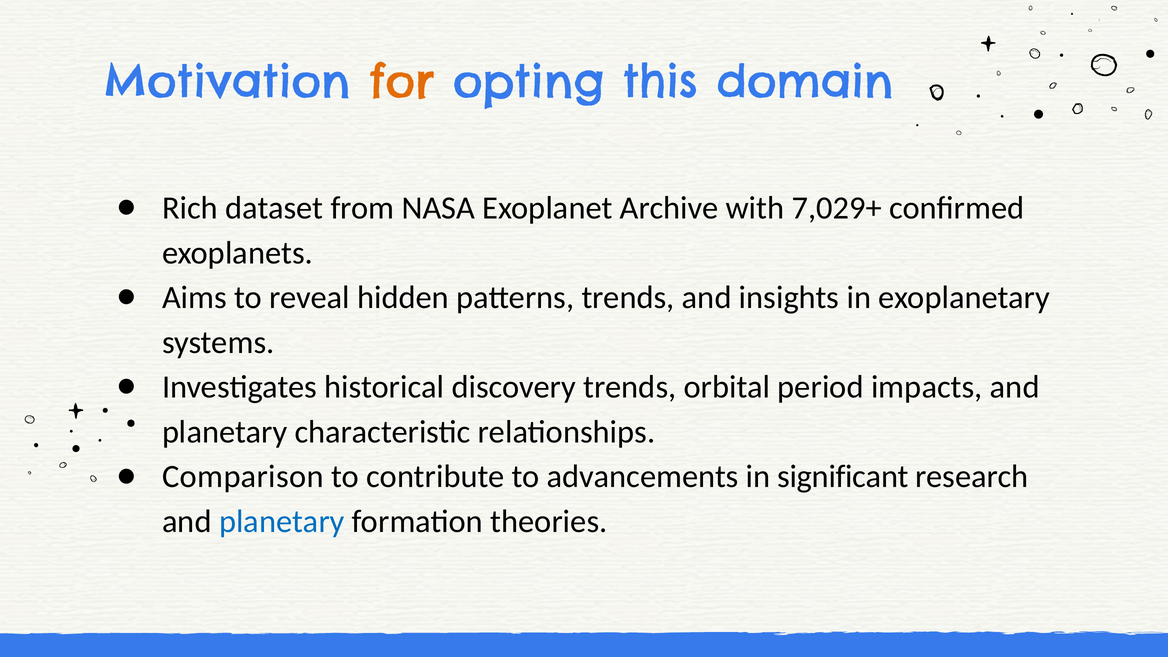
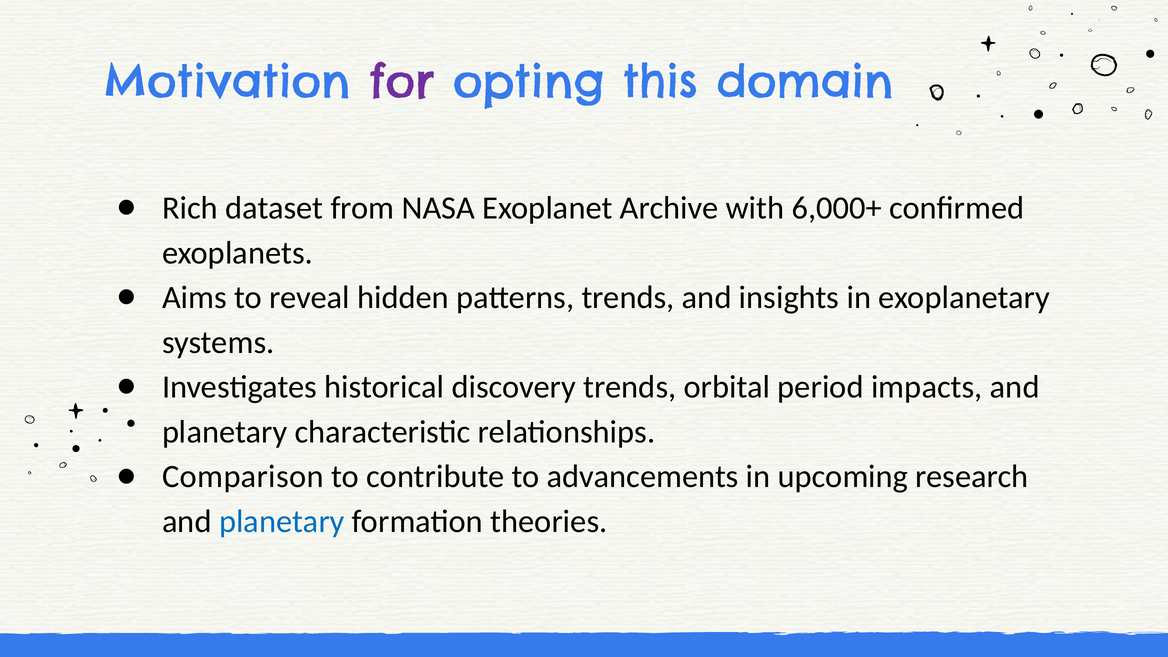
for colour: orange -> purple
7,029+: 7,029+ -> 6,000+
significant: significant -> upcoming
